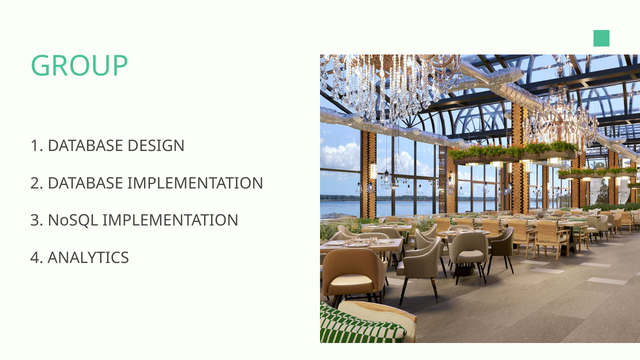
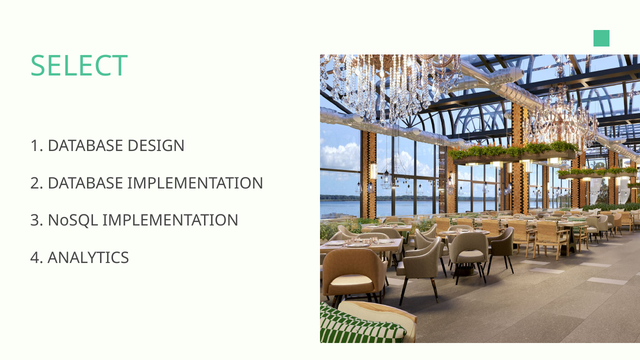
GROUP: GROUP -> SELECT
